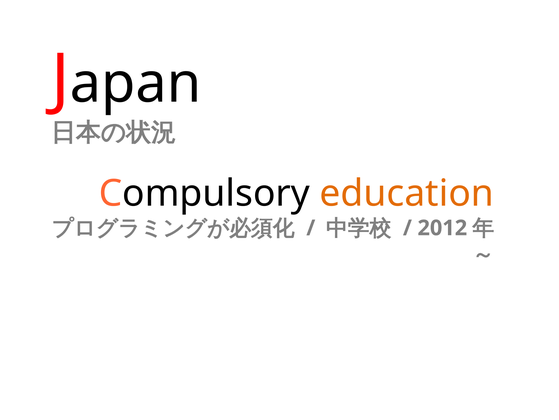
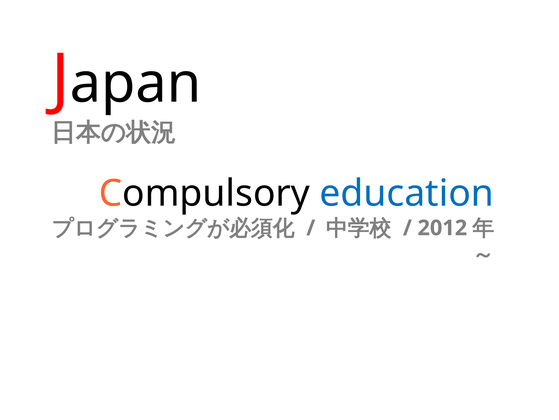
education colour: orange -> blue
